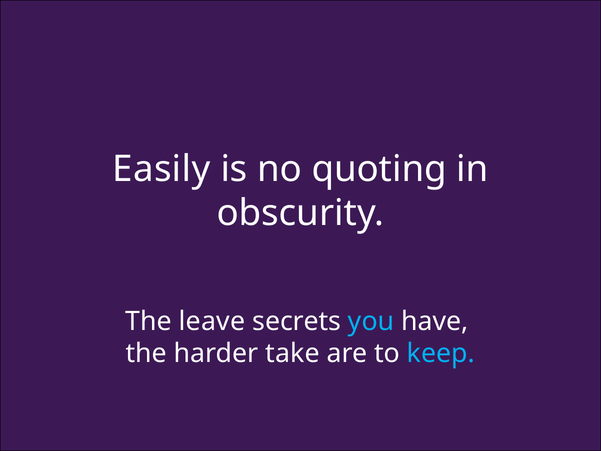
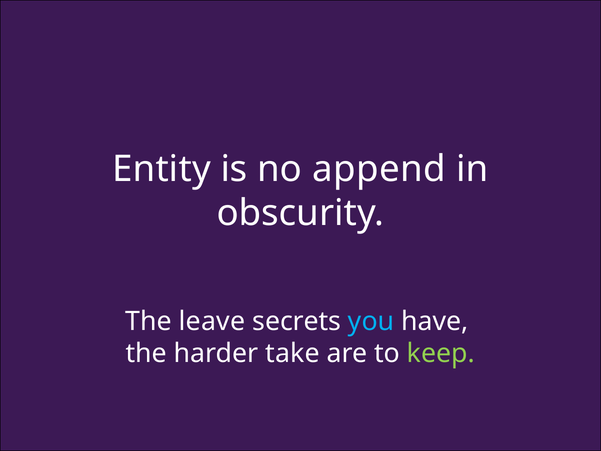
Easily: Easily -> Entity
quoting: quoting -> append
keep colour: light blue -> light green
